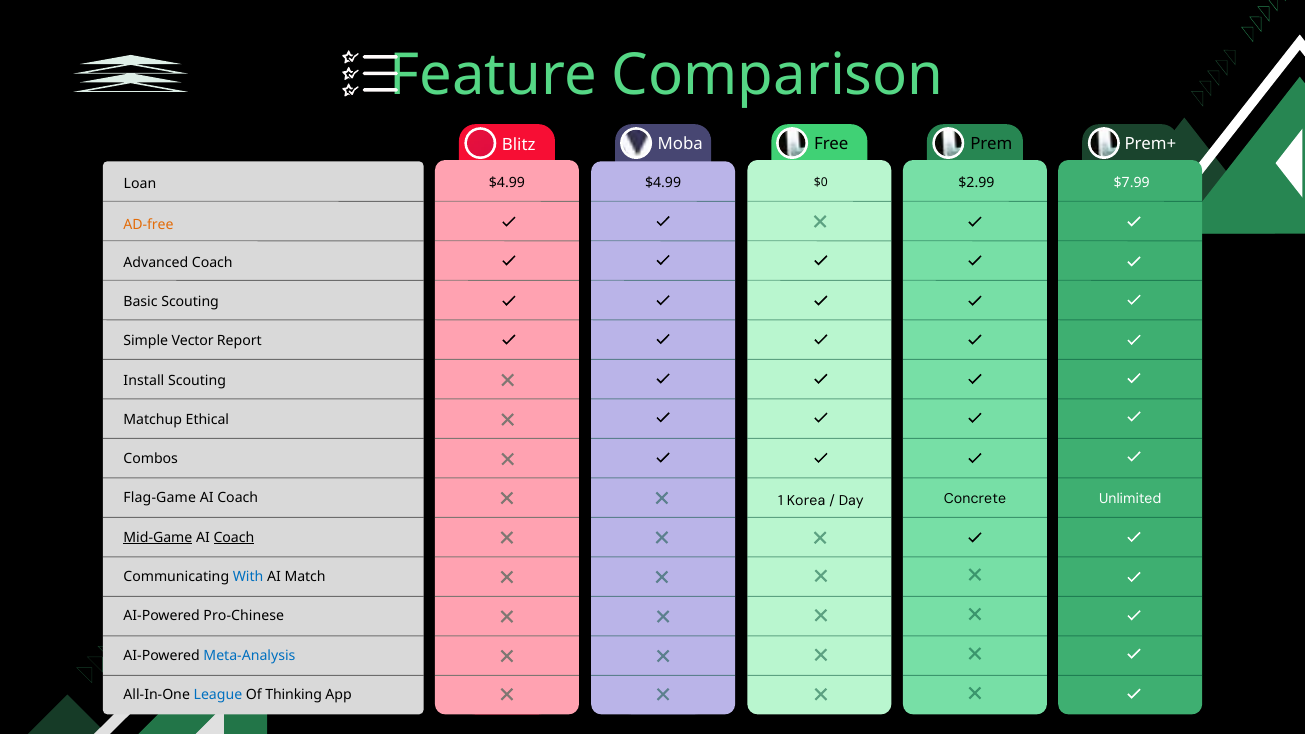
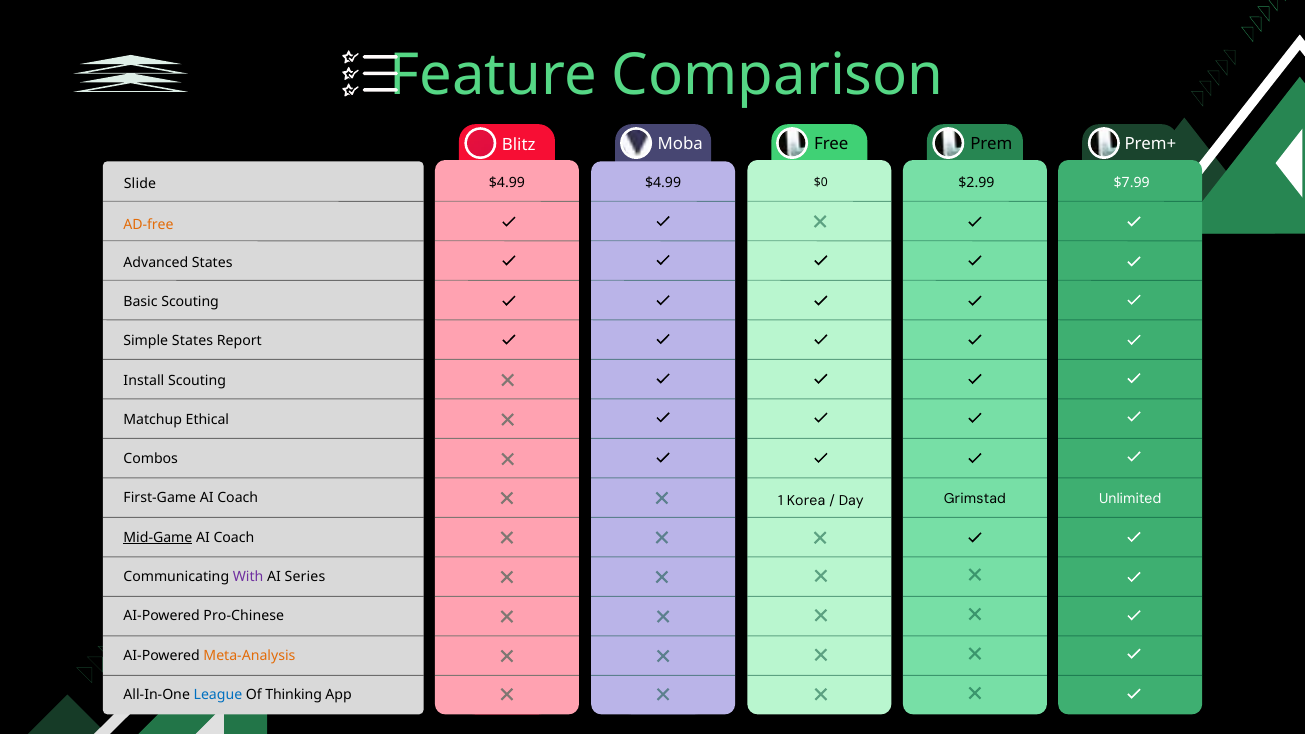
Loan: Loan -> Slide
Advanced Coach: Coach -> States
Simple Vector: Vector -> States
Flag-Game: Flag-Game -> First-Game
Concrete: Concrete -> Grimstad
Coach at (234, 538) underline: present -> none
With colour: blue -> purple
Match: Match -> Series
Meta-Analysis colour: blue -> orange
